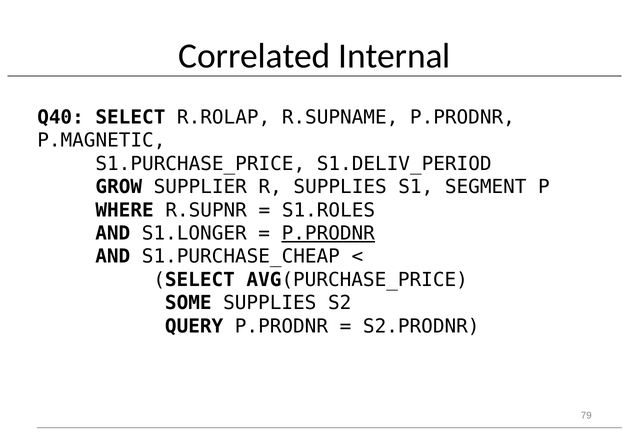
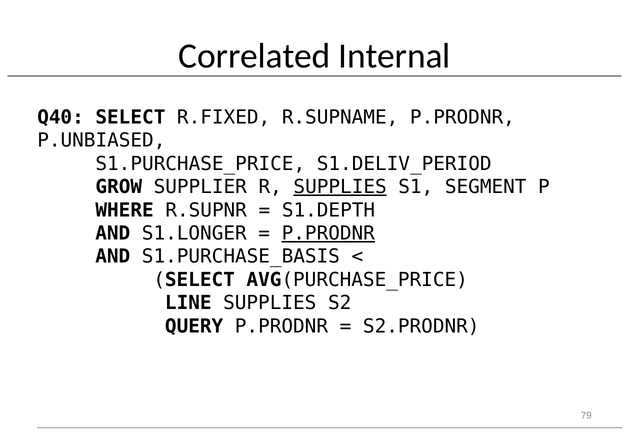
R.ROLAP: R.ROLAP -> R.FIXED
P.MAGNETIC: P.MAGNETIC -> P.UNBIASED
SUPPLIES at (340, 187) underline: none -> present
S1.ROLES: S1.ROLES -> S1.DEPTH
S1.PURCHASE_CHEAP: S1.PURCHASE_CHEAP -> S1.PURCHASE_BASIS
SOME: SOME -> LINE
